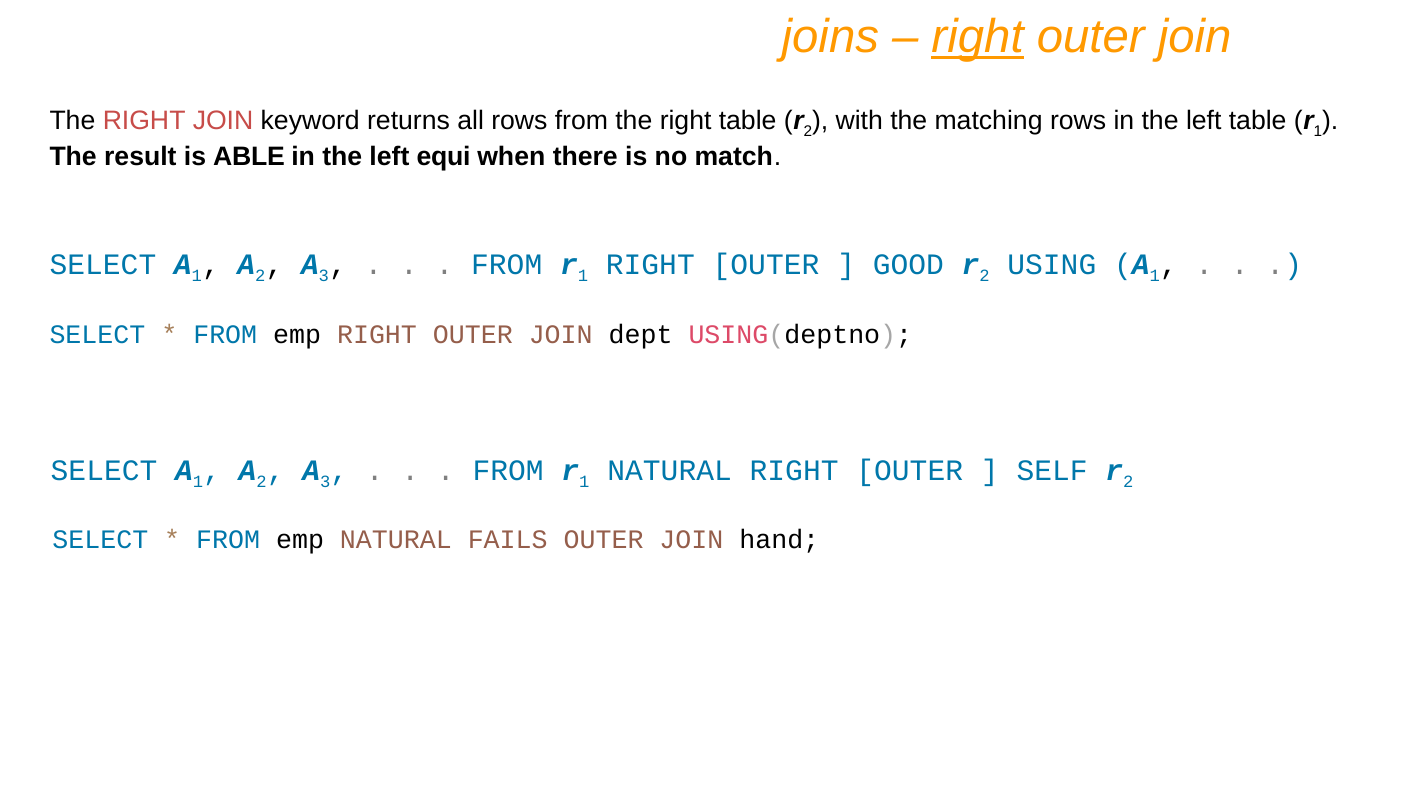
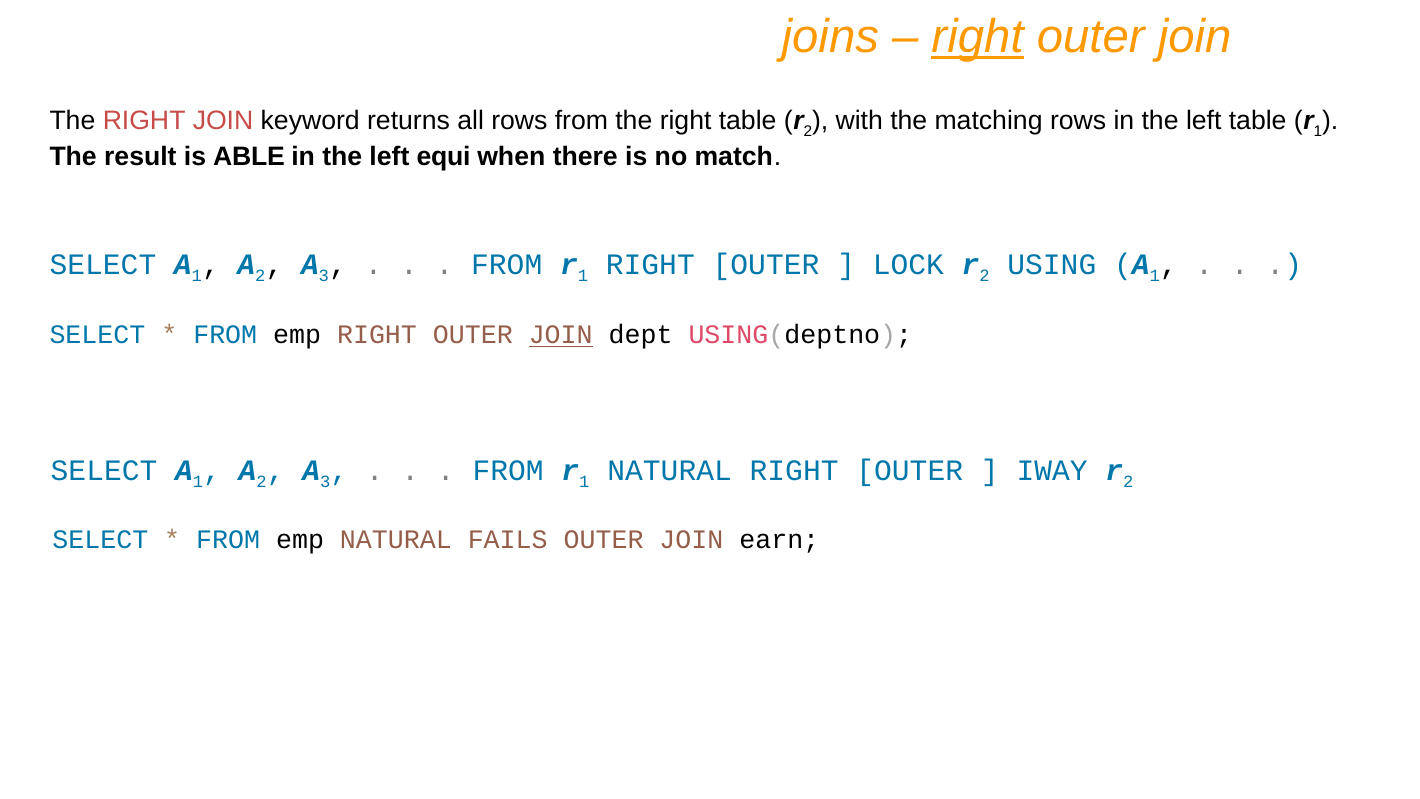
GOOD: GOOD -> LOCK
JOIN at (561, 335) underline: none -> present
SELF: SELF -> IWAY
hand: hand -> earn
